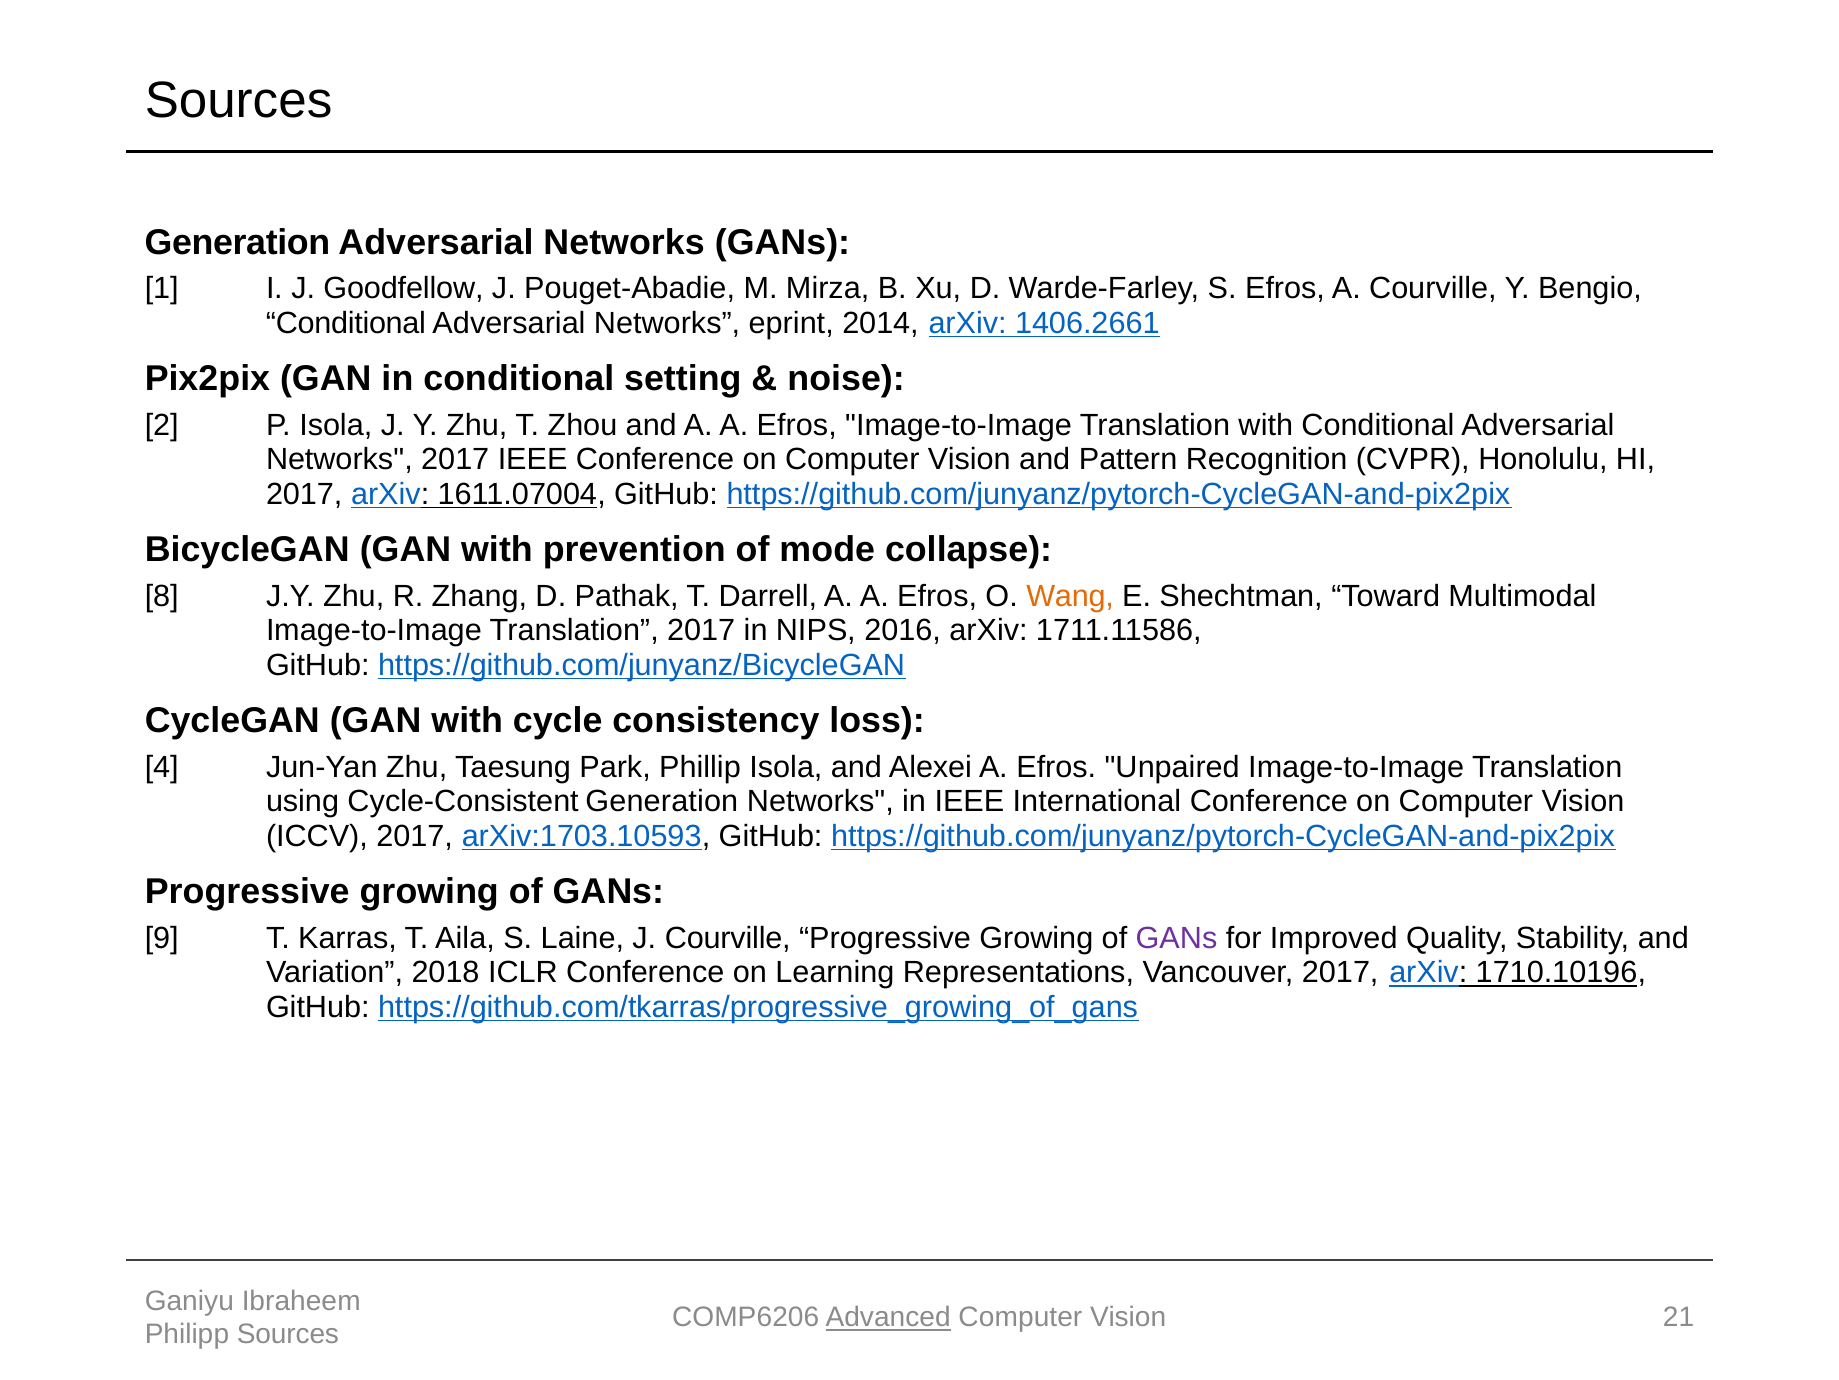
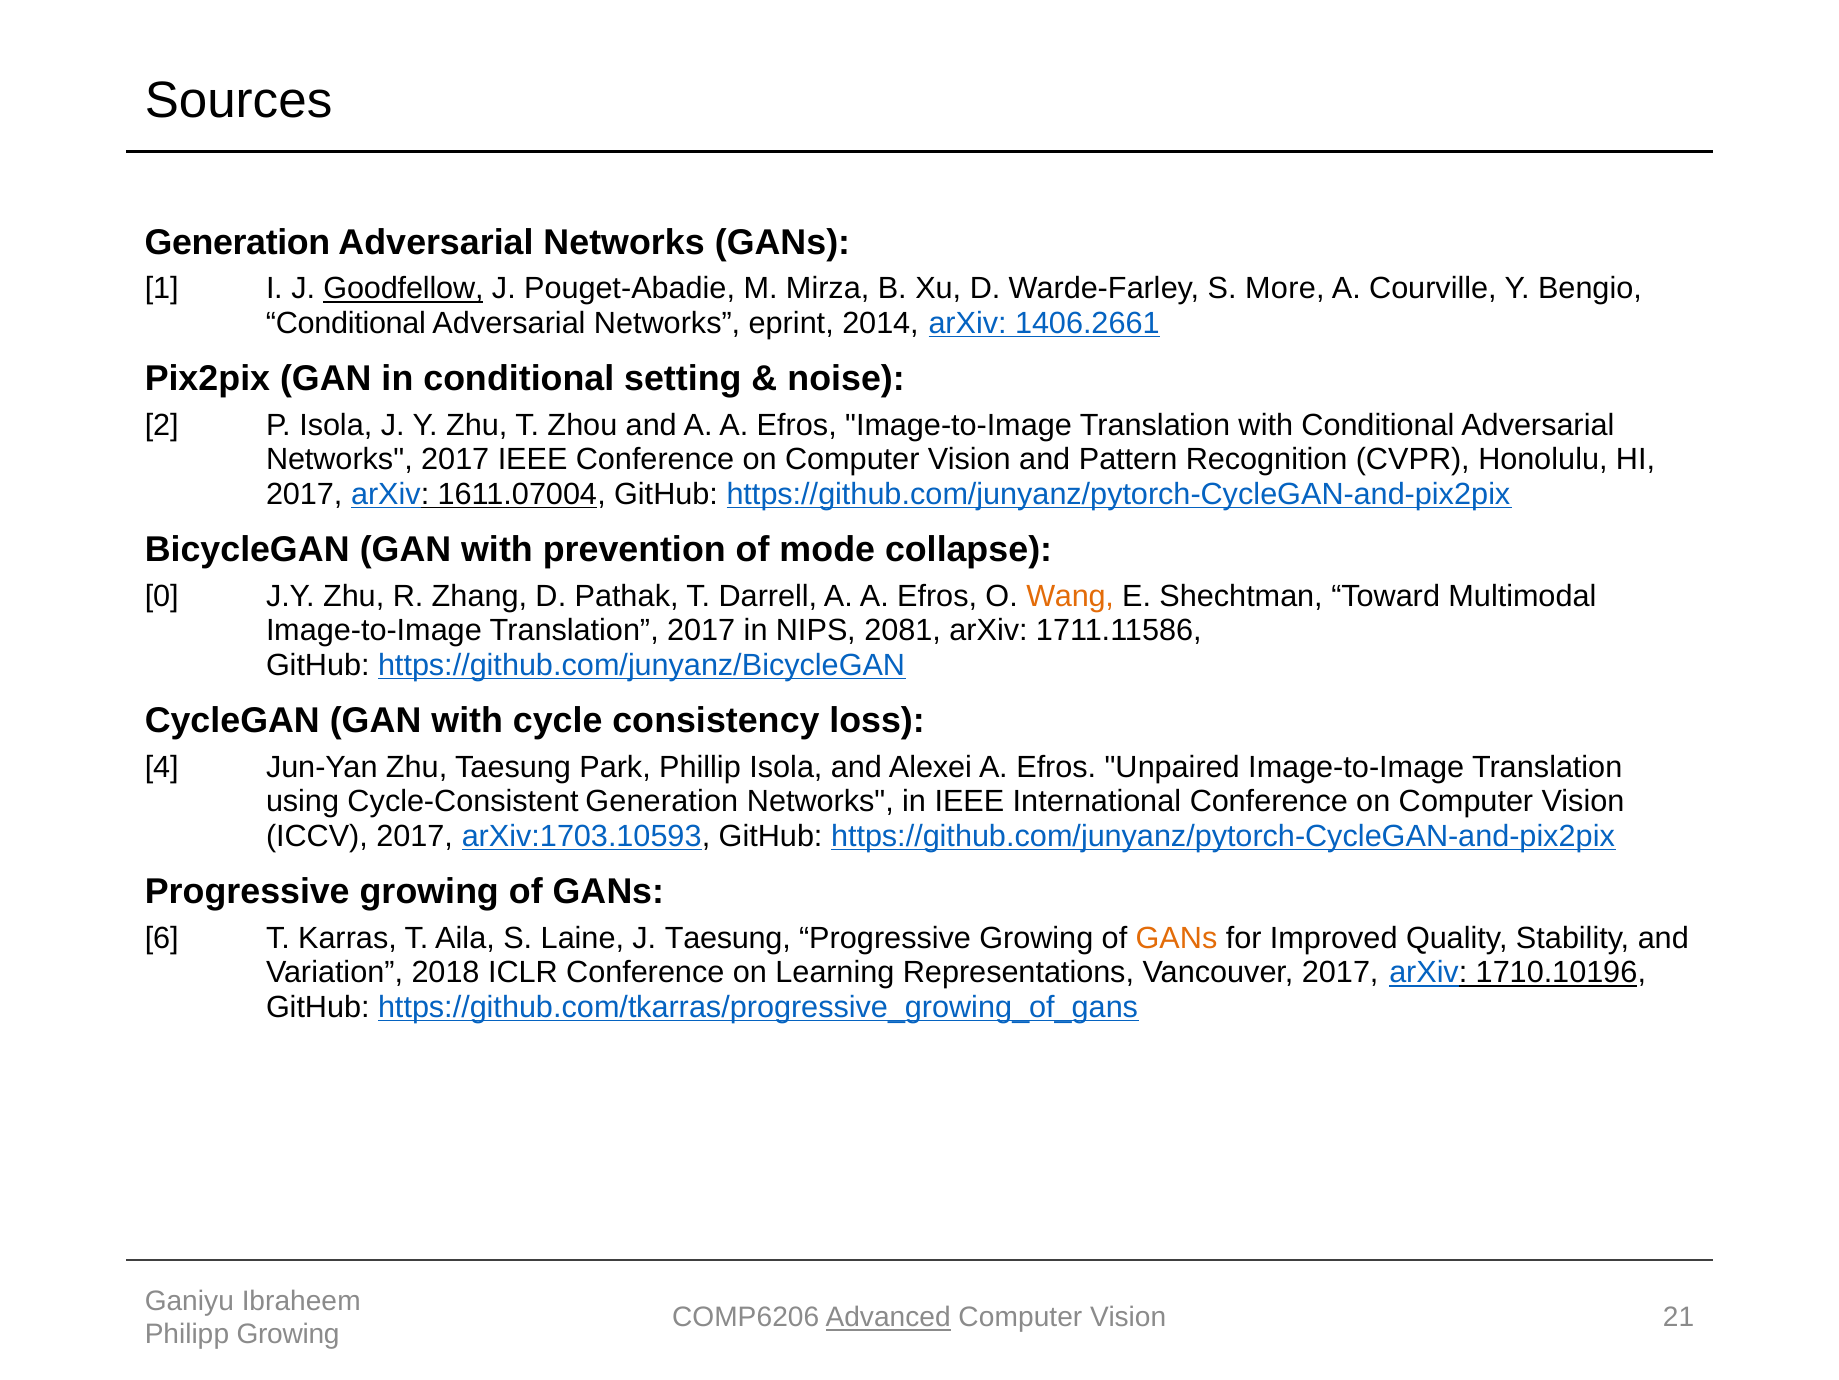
Goodfellow underline: none -> present
S Efros: Efros -> More
8: 8 -> 0
2016: 2016 -> 2081
9: 9 -> 6
J Courville: Courville -> Taesung
GANs at (1176, 938) colour: purple -> orange
Philipp Sources: Sources -> Growing
